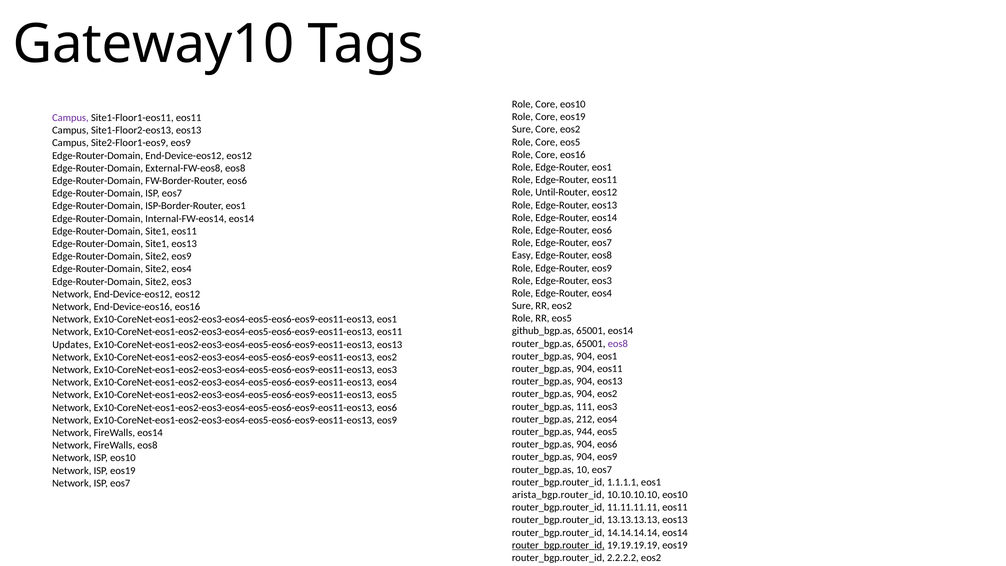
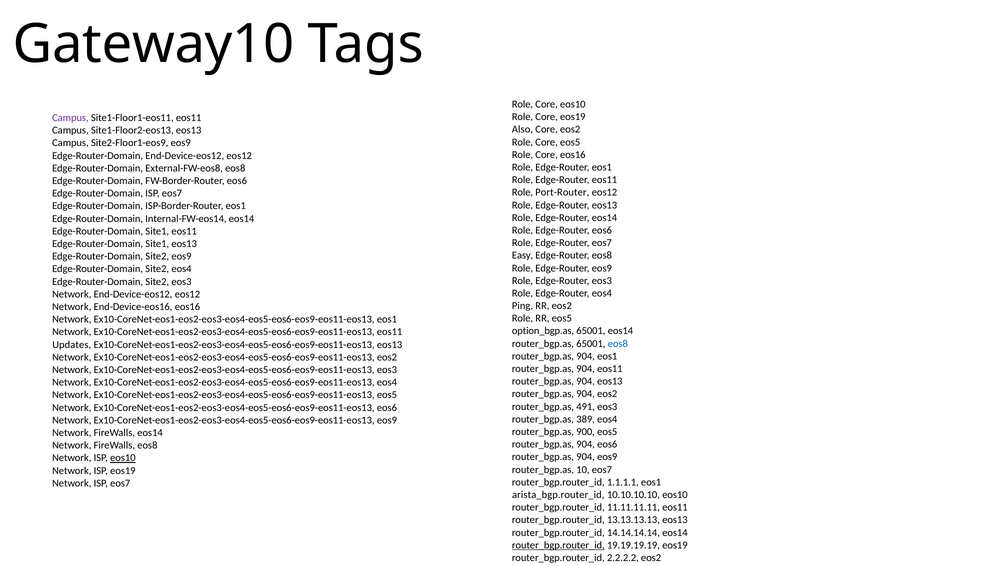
Sure at (523, 129): Sure -> Also
Until-Router: Until-Router -> Port-Router
Sure at (523, 306): Sure -> Ping
github_bgp.as: github_bgp.as -> option_bgp.as
eos8 at (618, 344) colour: purple -> blue
111: 111 -> 491
212: 212 -> 389
944: 944 -> 900
eos10 at (123, 458) underline: none -> present
